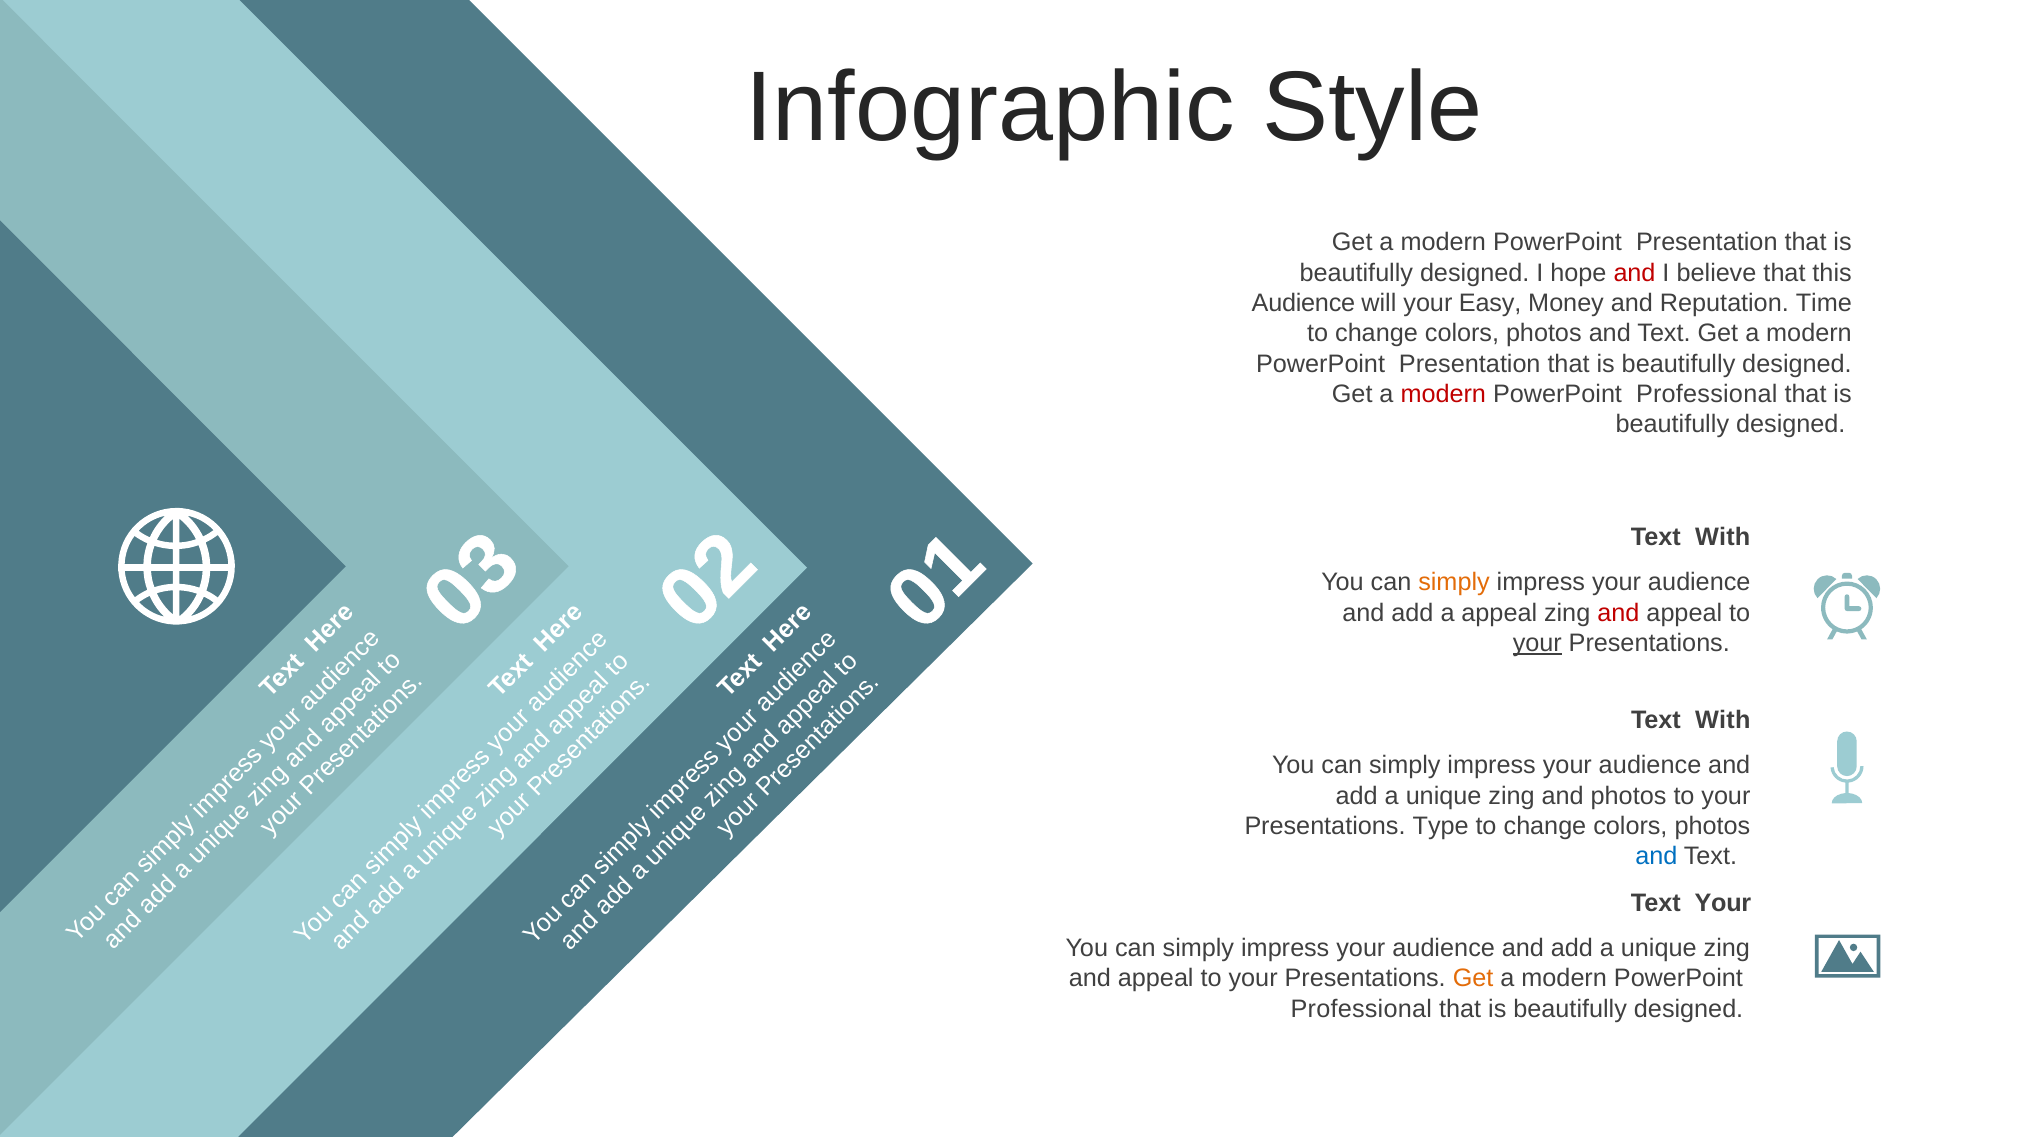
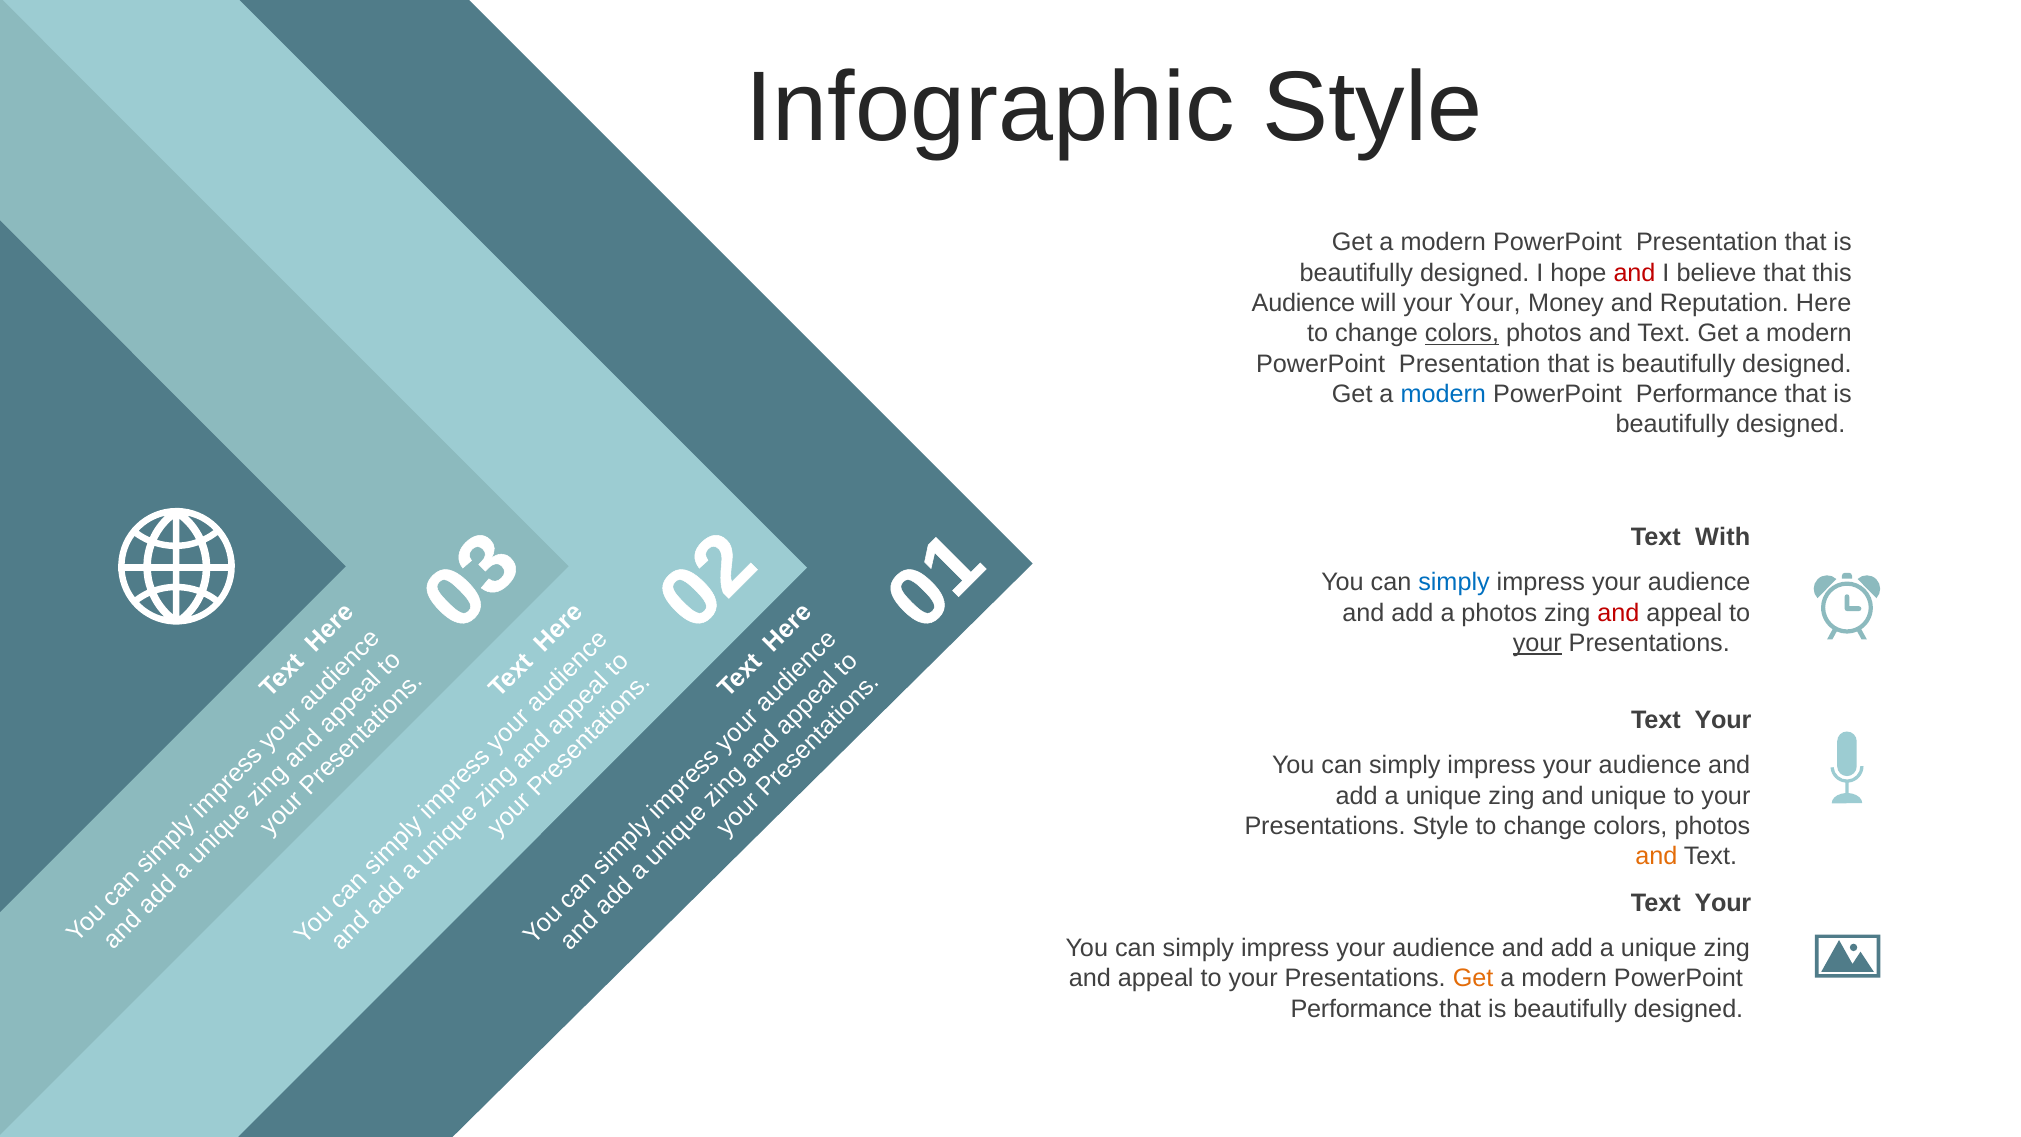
your Easy: Easy -> Your
Time: Time -> Here
colors at (1462, 333) underline: none -> present
modern at (1443, 394) colour: red -> blue
Professional at (1707, 394): Professional -> Performance
simply at (1454, 583) colour: orange -> blue
a appeal: appeal -> photos
With at (1723, 720): With -> Your
and photos: photos -> unique
Presentations Type: Type -> Style
and at (1656, 856) colour: blue -> orange
Professional at (1361, 1009): Professional -> Performance
